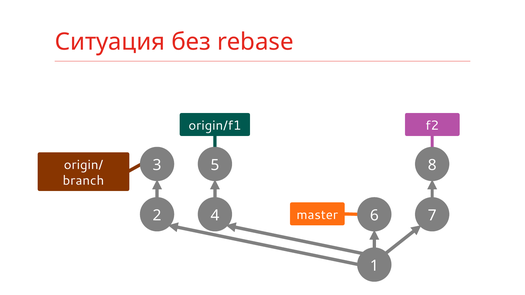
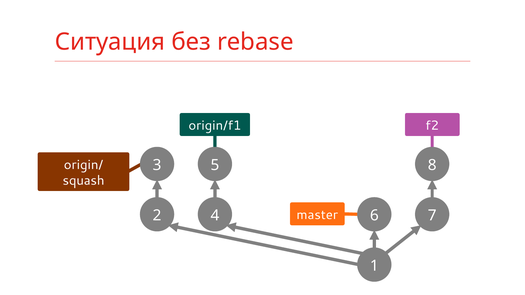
branch: branch -> squash
